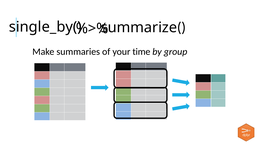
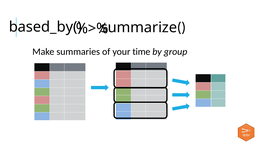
single_by(: single_by( -> based_by(
